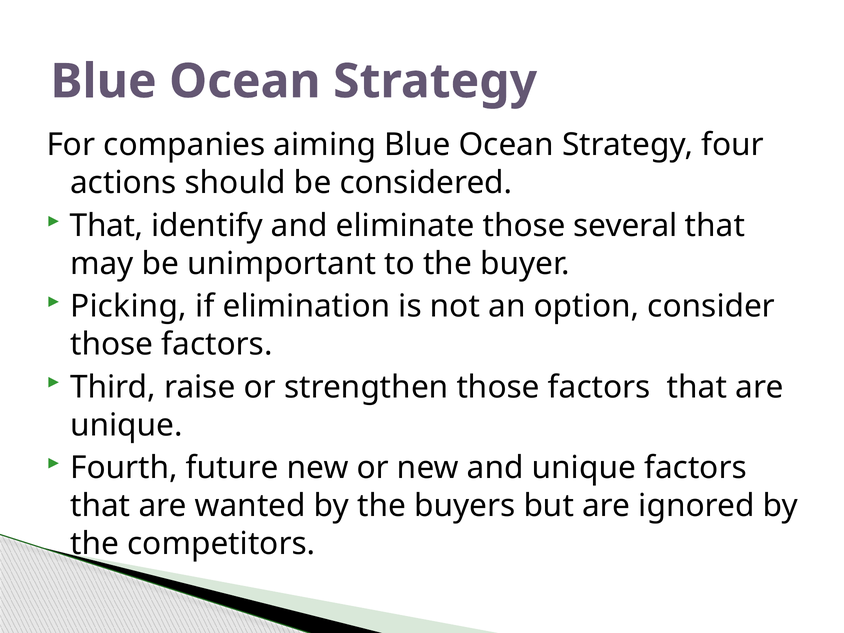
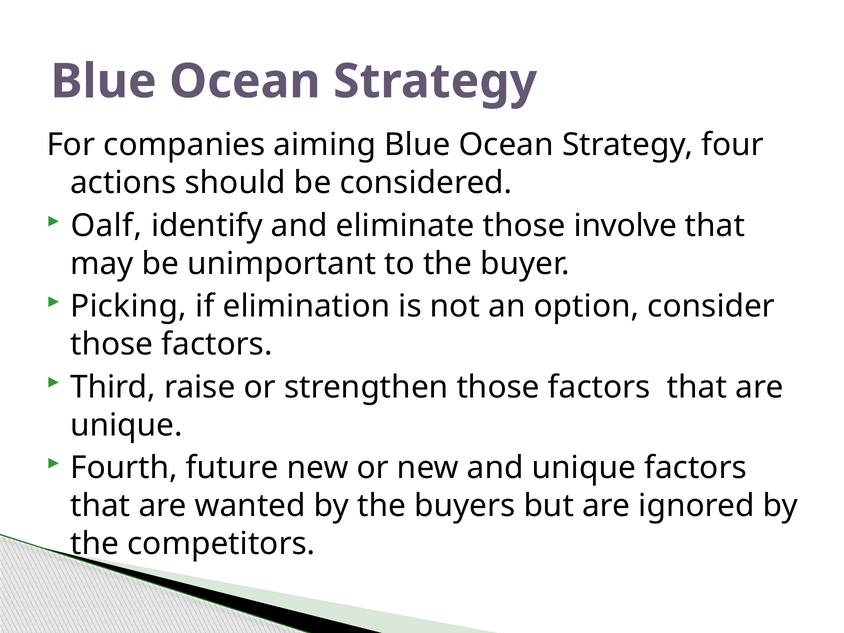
That at (107, 226): That -> Oalf
several: several -> involve
